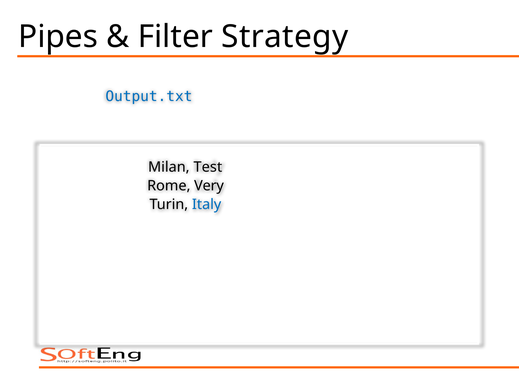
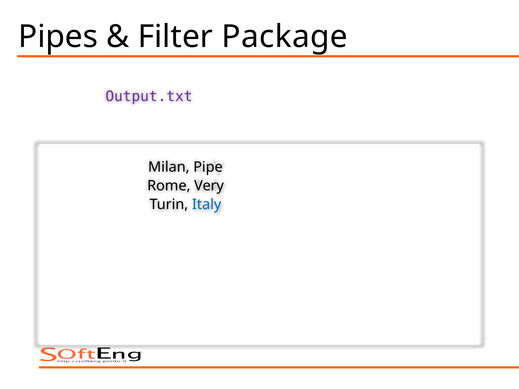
Strategy: Strategy -> Package
Output.txt colour: blue -> purple
Test: Test -> Pipe
